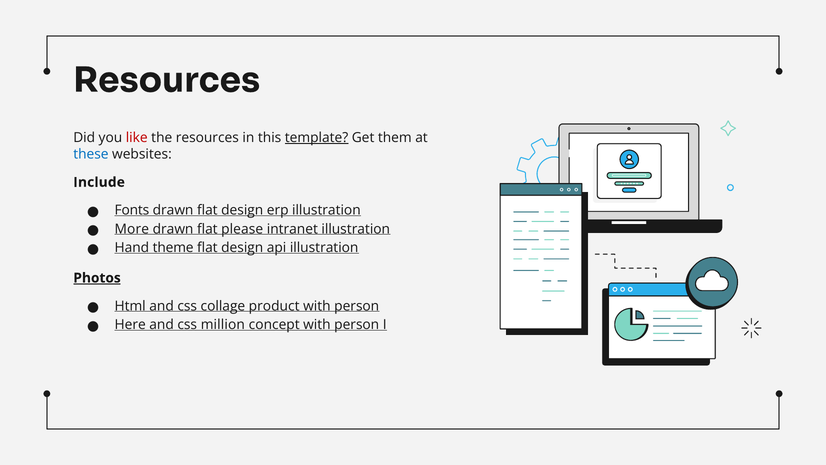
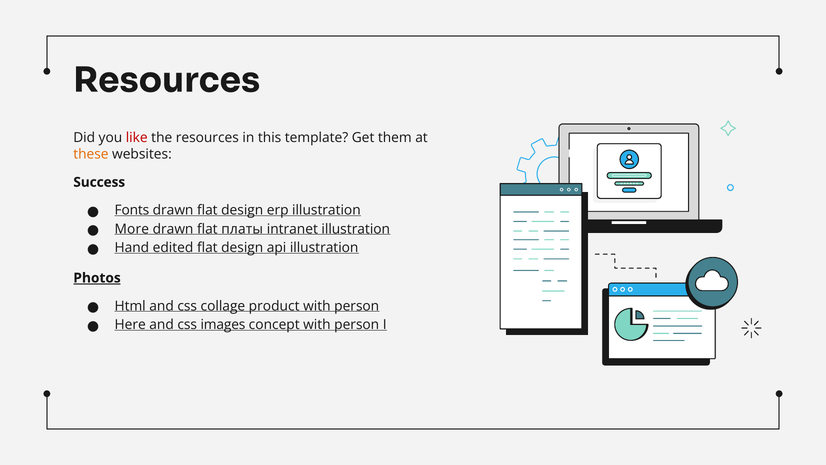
template underline: present -> none
these colour: blue -> orange
Include: Include -> Success
please: please -> платы
theme: theme -> edited
million: million -> images
